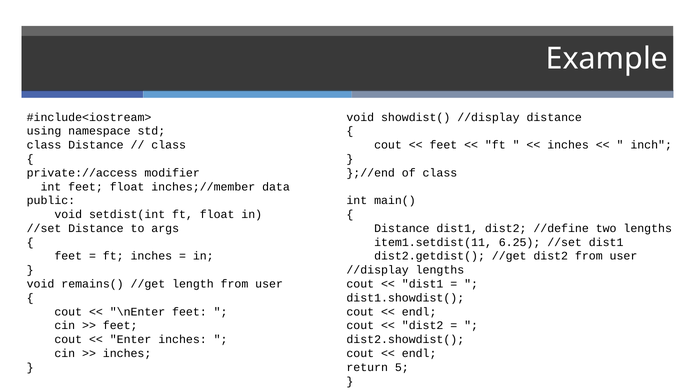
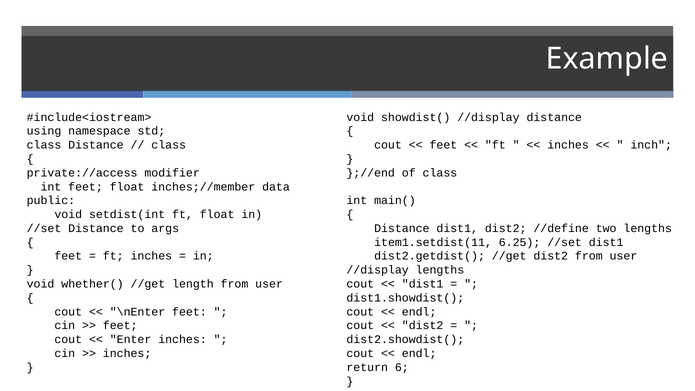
remains(: remains( -> whether(
5: 5 -> 6
